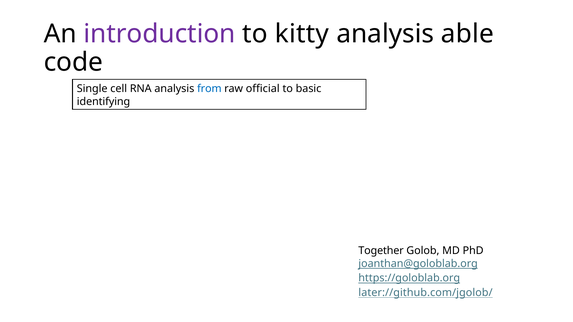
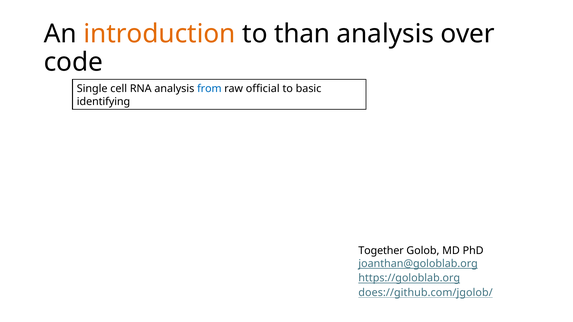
introduction colour: purple -> orange
kitty: kitty -> than
able: able -> over
later://github.com/jgolob/: later://github.com/jgolob/ -> does://github.com/jgolob/
